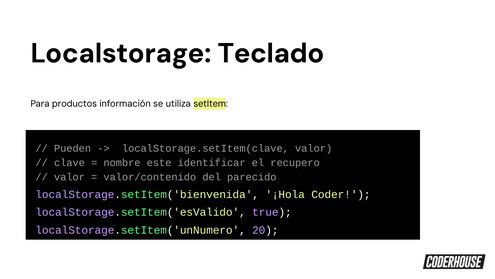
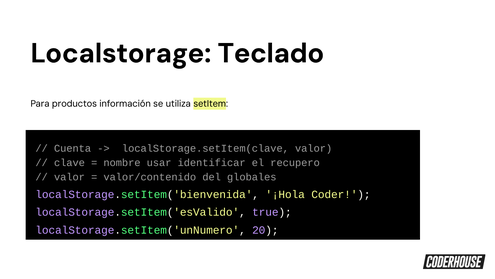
Pueden: Pueden -> Cuenta
este: este -> usar
parecido: parecido -> globales
